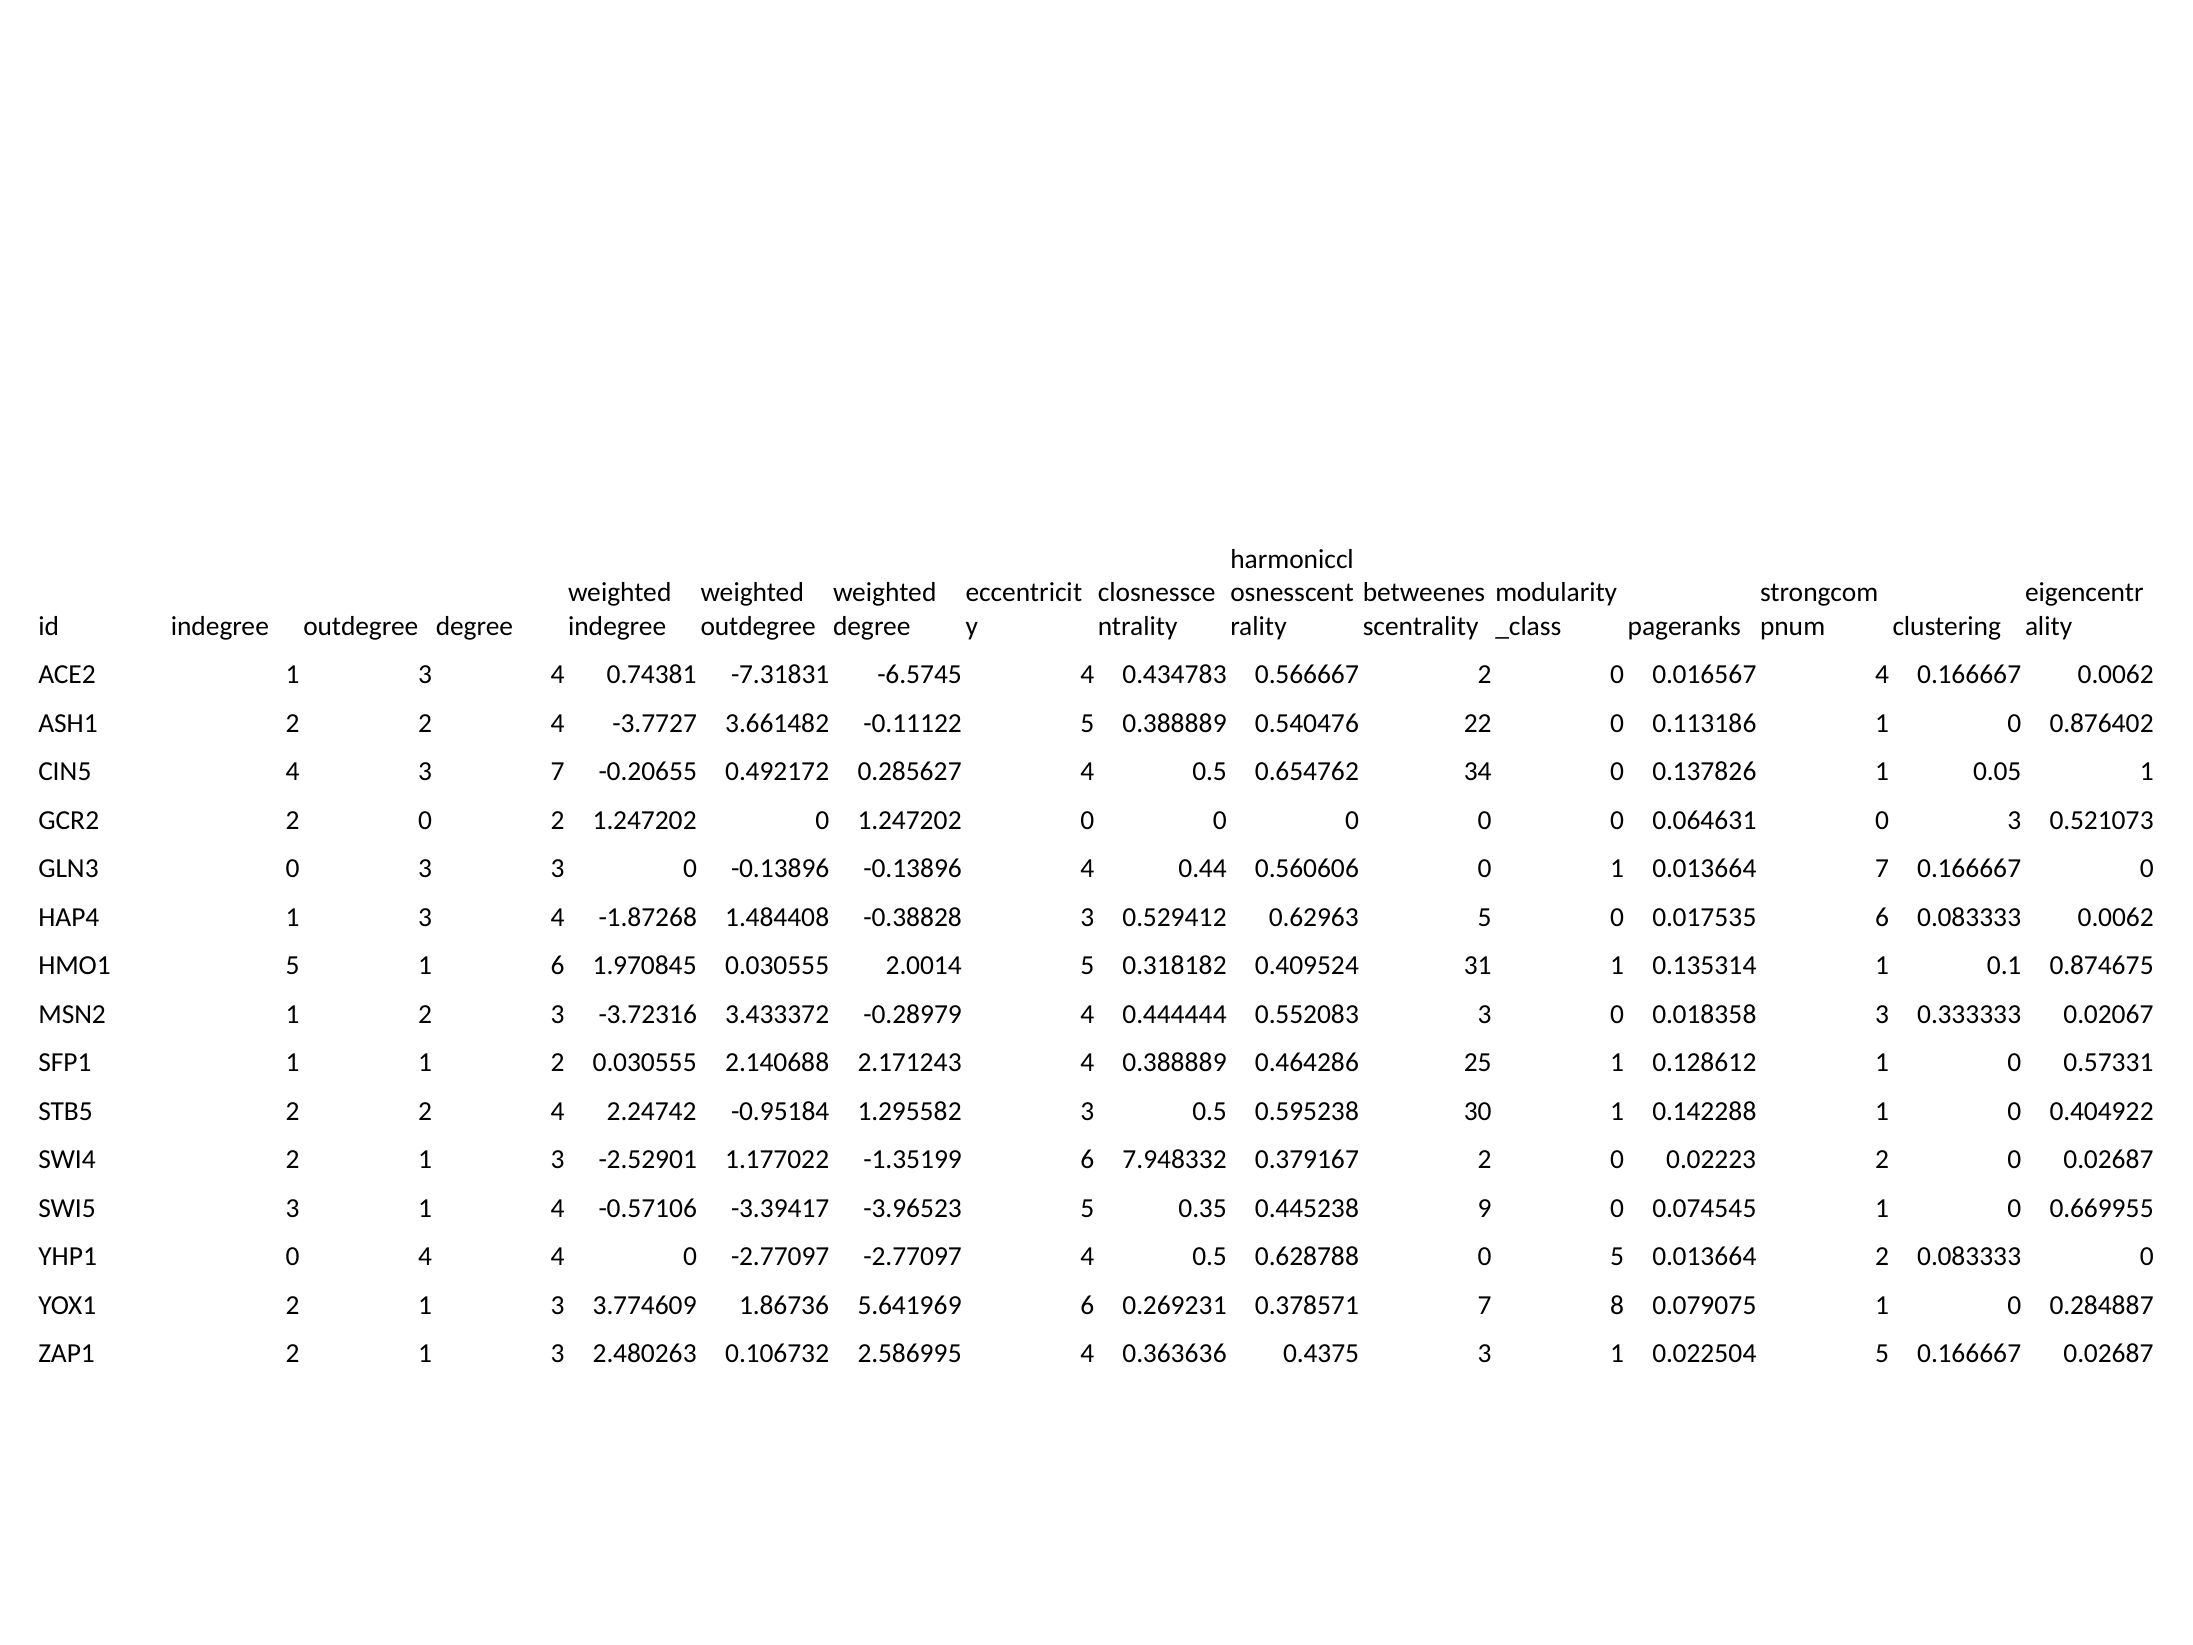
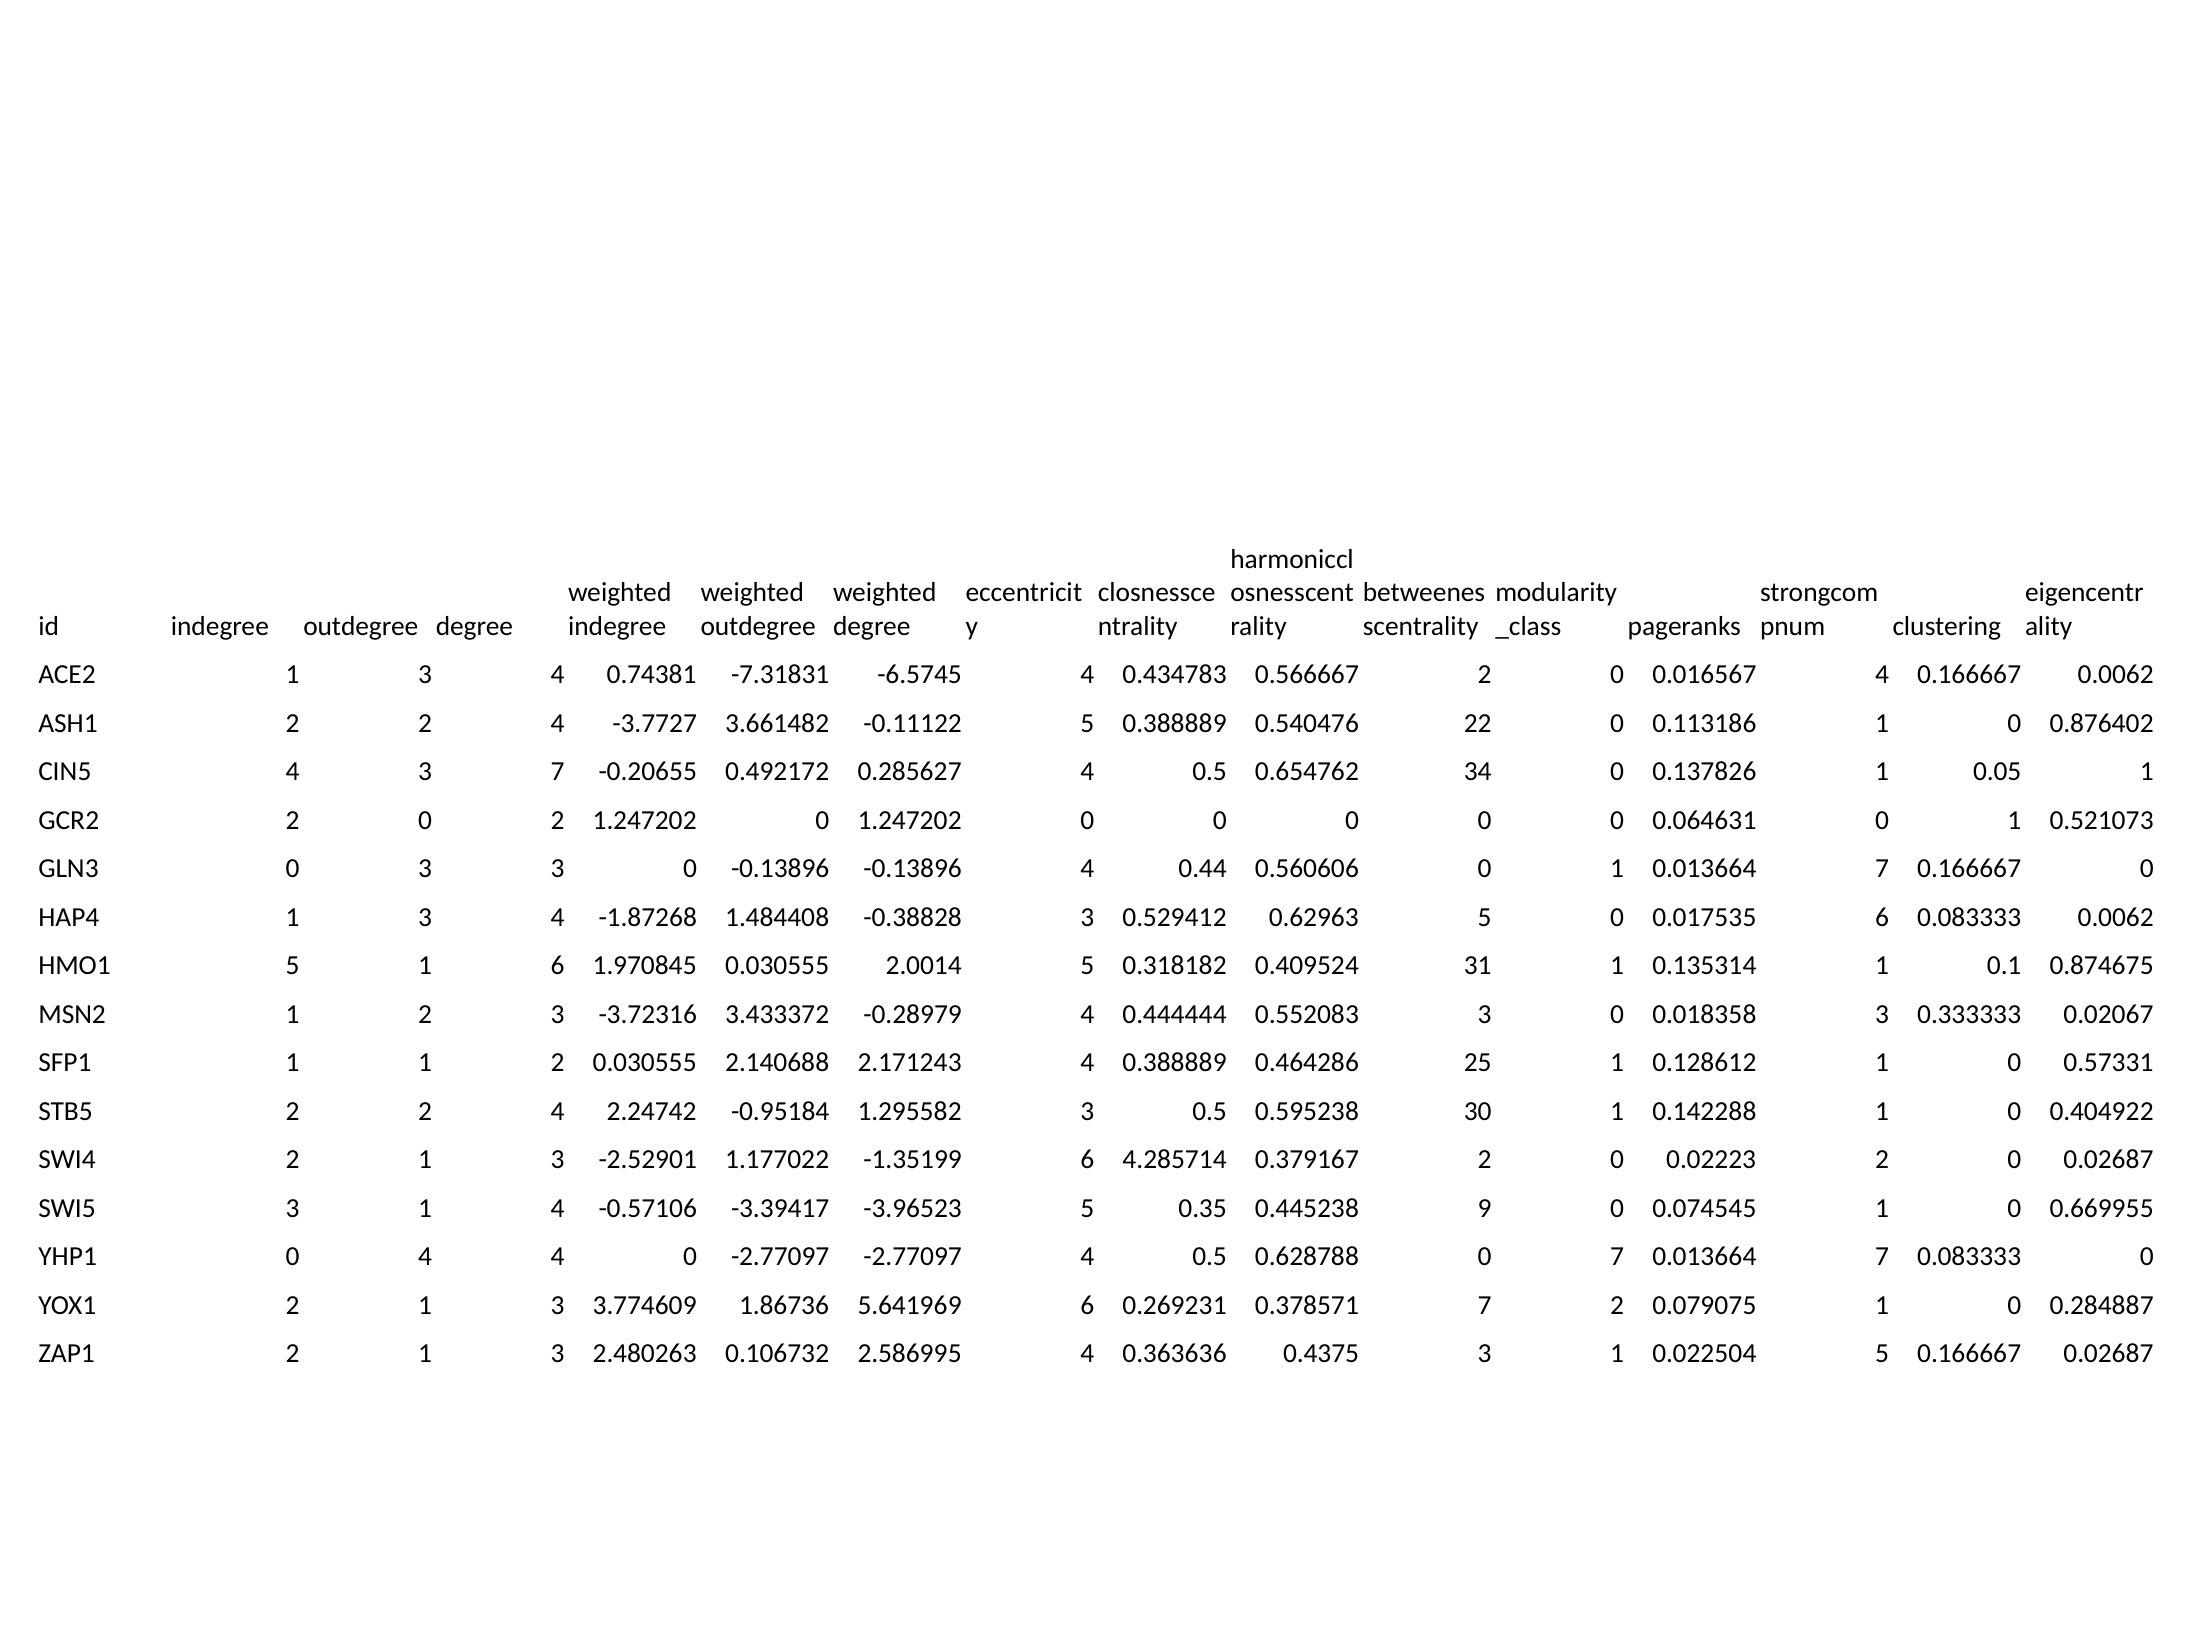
0.064631 0 3: 3 -> 1
7.948332: 7.948332 -> 4.285714
0 5: 5 -> 7
2 at (1882, 1257): 2 -> 7
7 8: 8 -> 2
